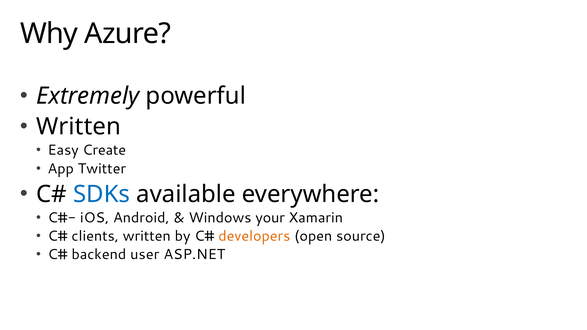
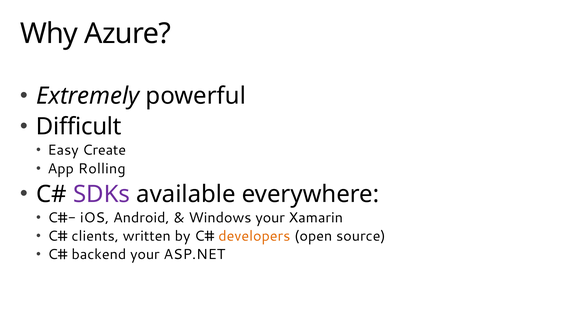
Written at (79, 127): Written -> Difficult
Twitter: Twitter -> Rolling
SDKs colour: blue -> purple
backend user: user -> your
